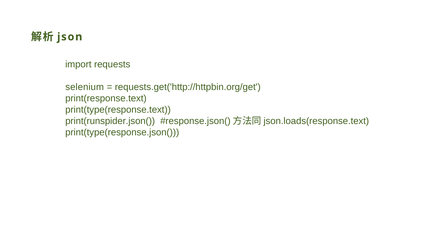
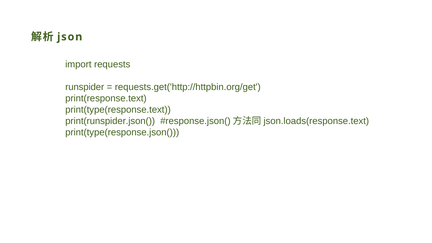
selenium: selenium -> runspider
